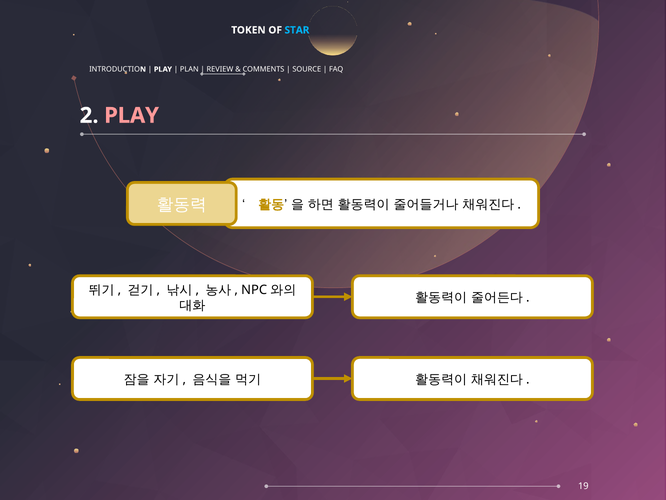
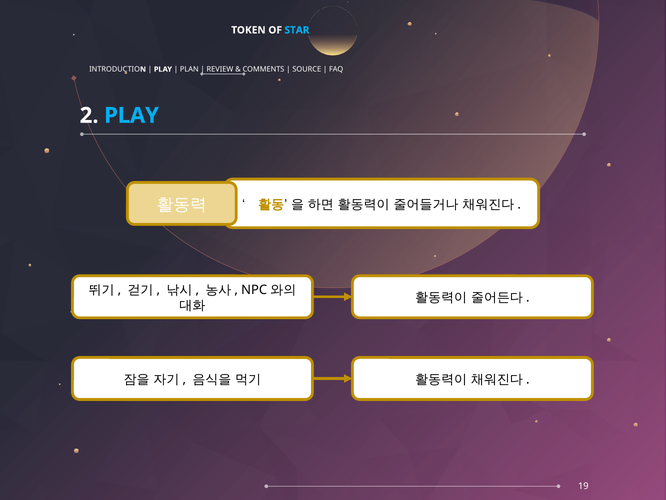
PLAY at (132, 115) colour: pink -> light blue
